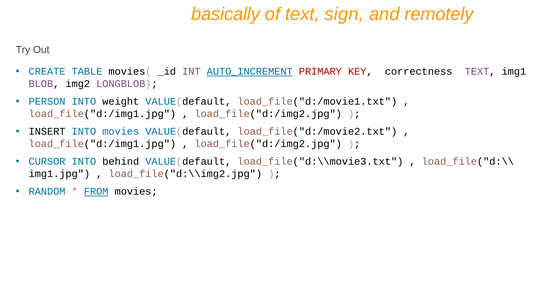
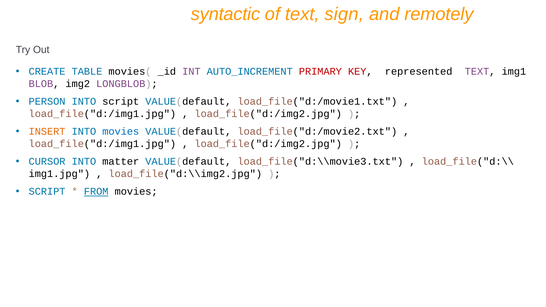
basically: basically -> syntactic
AUTO_INCREMENT underline: present -> none
correctness: correctness -> represented
INTO weight: weight -> script
INSERT colour: black -> orange
behind: behind -> matter
RANDOM at (47, 192): RANDOM -> SCRIPT
